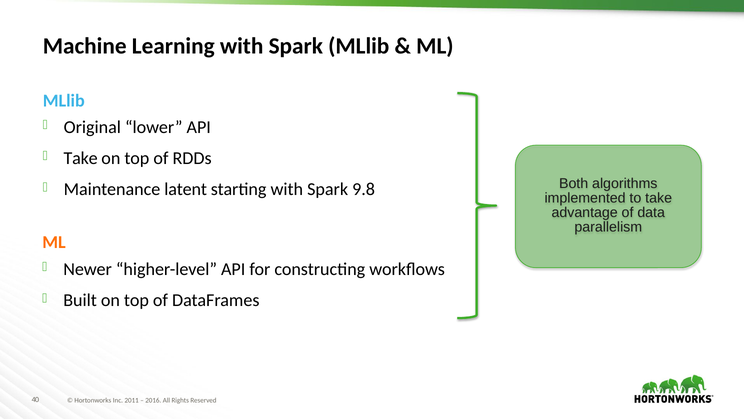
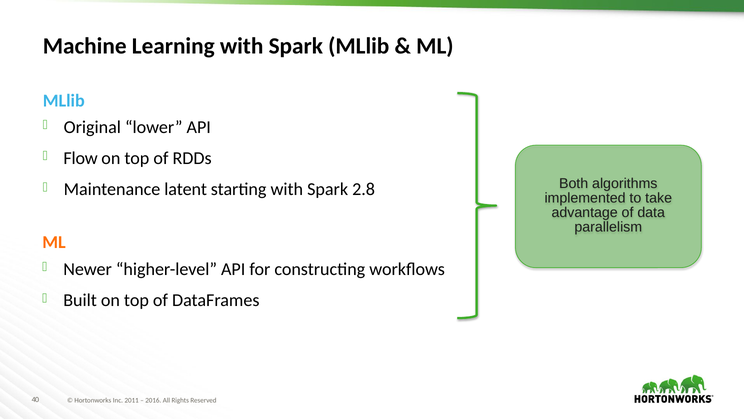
Take at (81, 158): Take -> Flow
9.8: 9.8 -> 2.8
